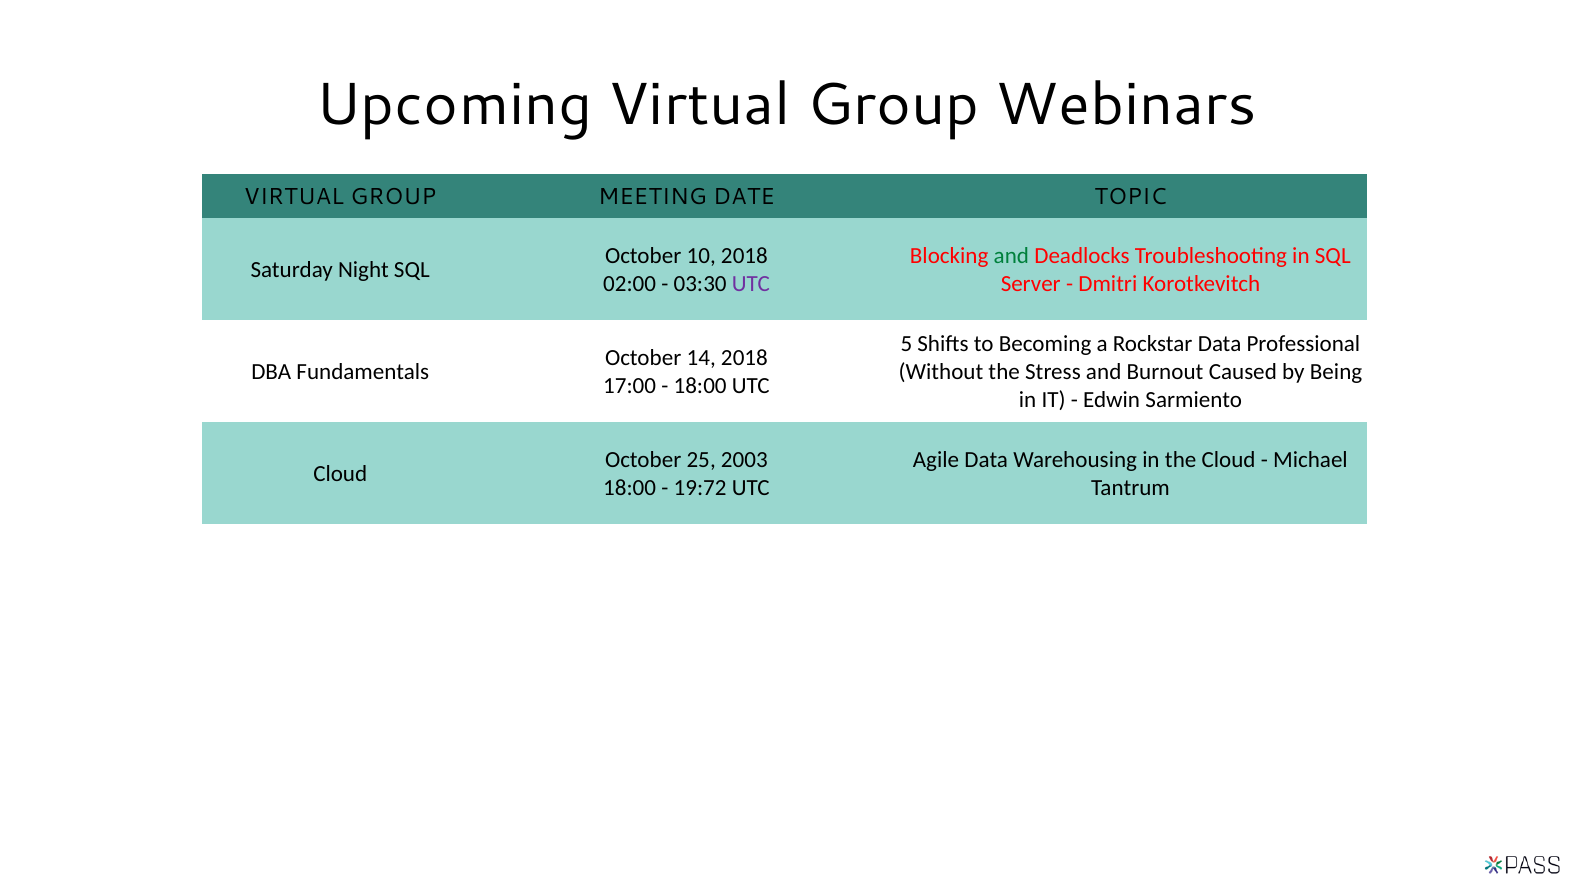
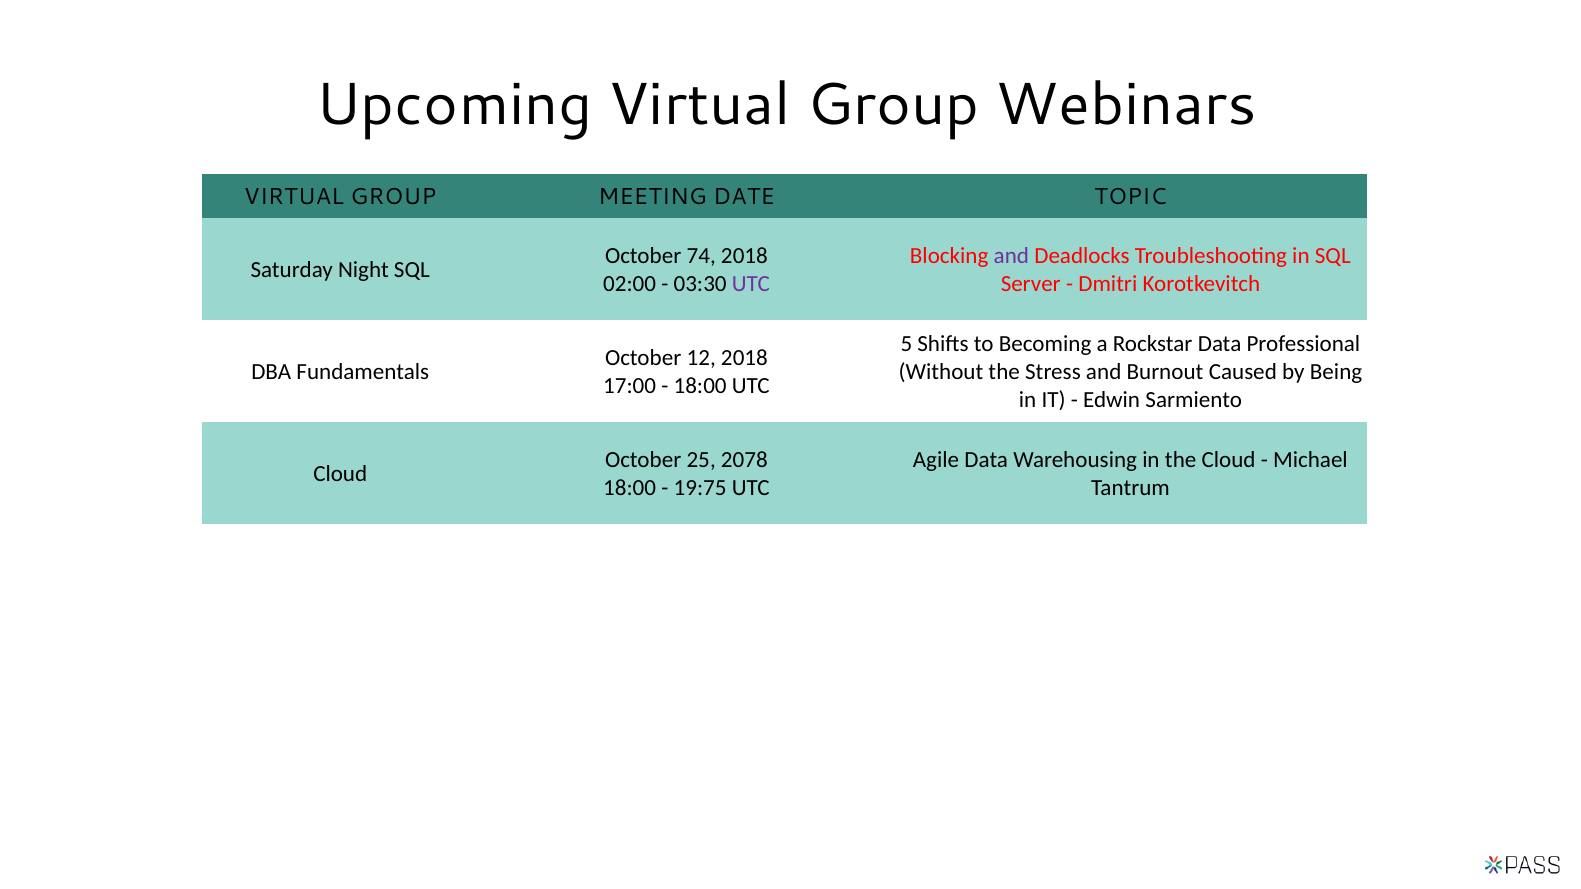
10: 10 -> 74
and at (1011, 256) colour: green -> purple
14: 14 -> 12
2003: 2003 -> 2078
19:72: 19:72 -> 19:75
